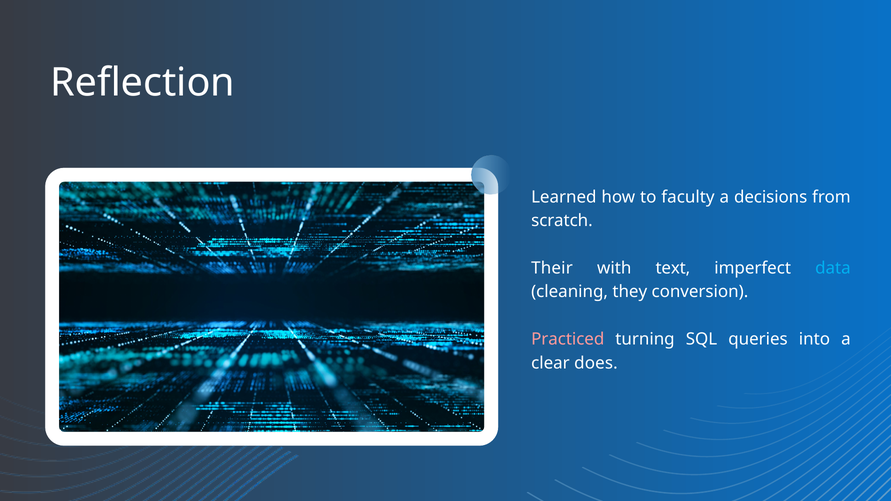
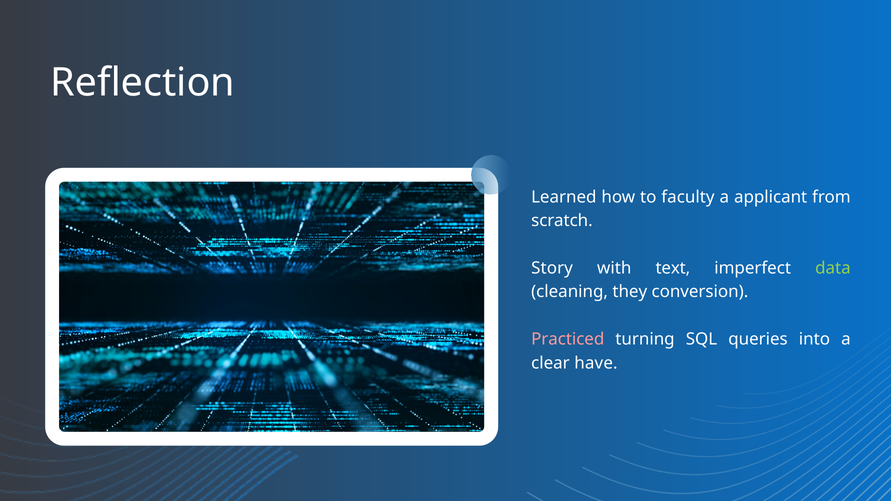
decisions: decisions -> applicant
Their: Their -> Story
data colour: light blue -> light green
does: does -> have
